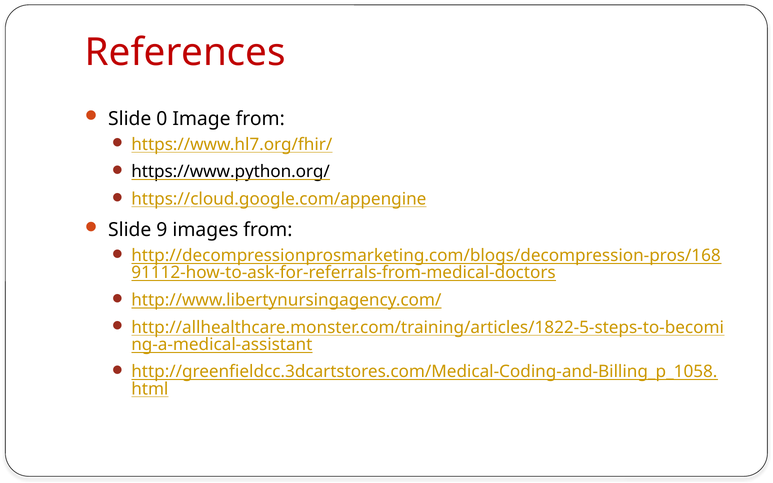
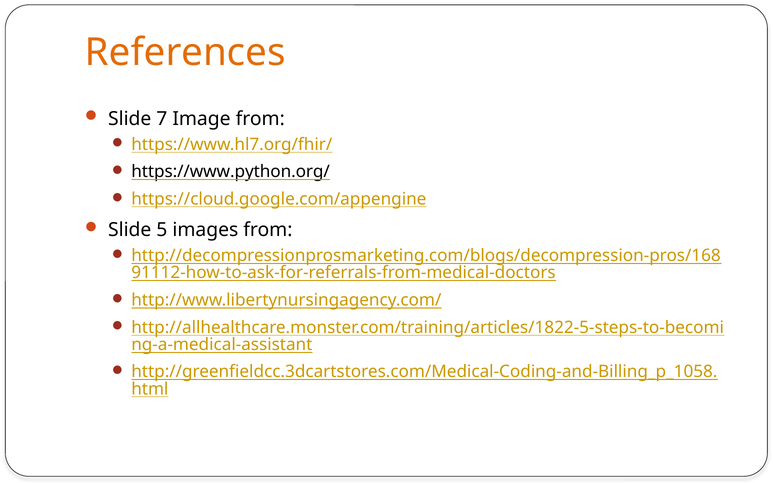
References colour: red -> orange
0: 0 -> 7
9: 9 -> 5
